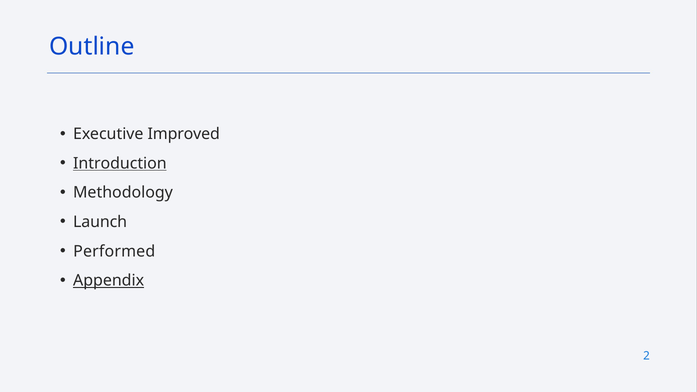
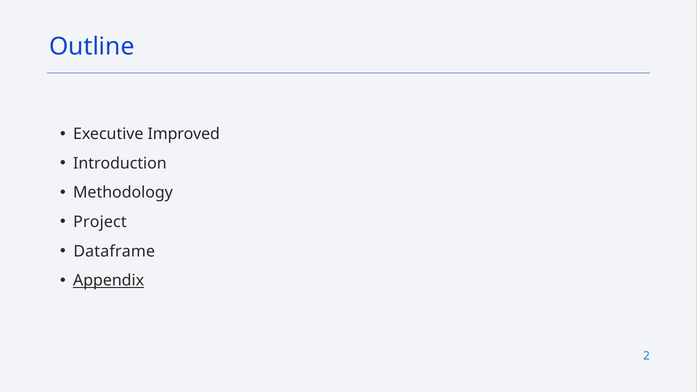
Introduction underline: present -> none
Launch: Launch -> Project
Performed: Performed -> Dataframe
